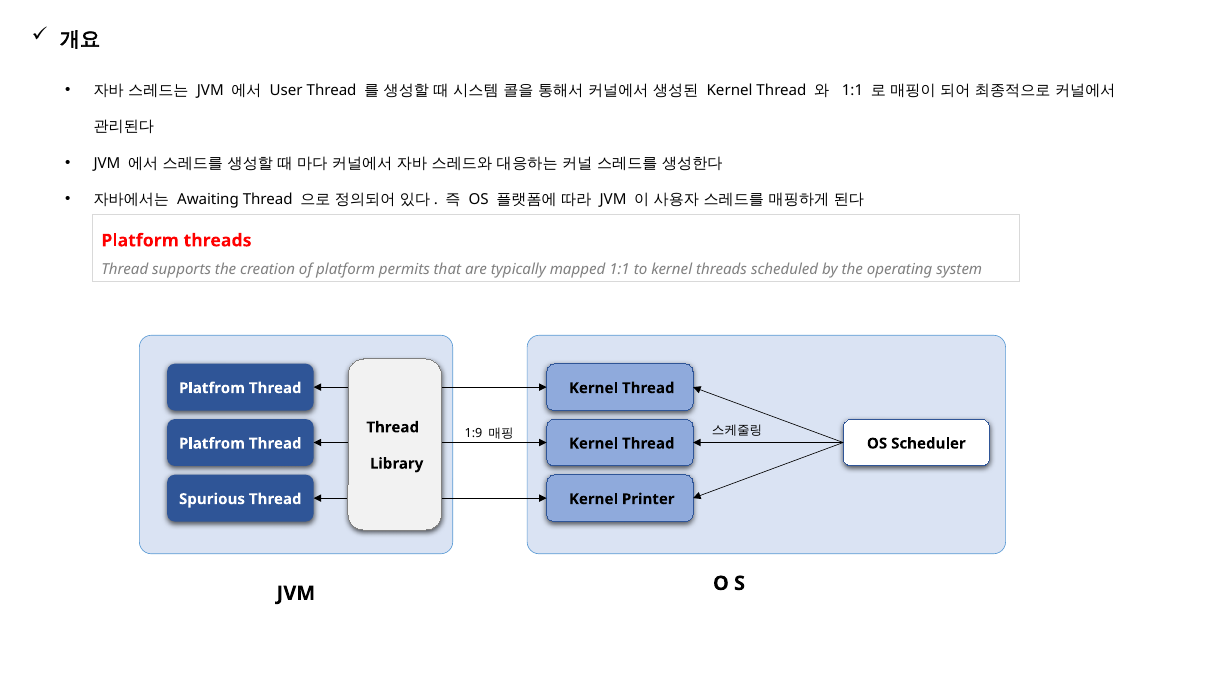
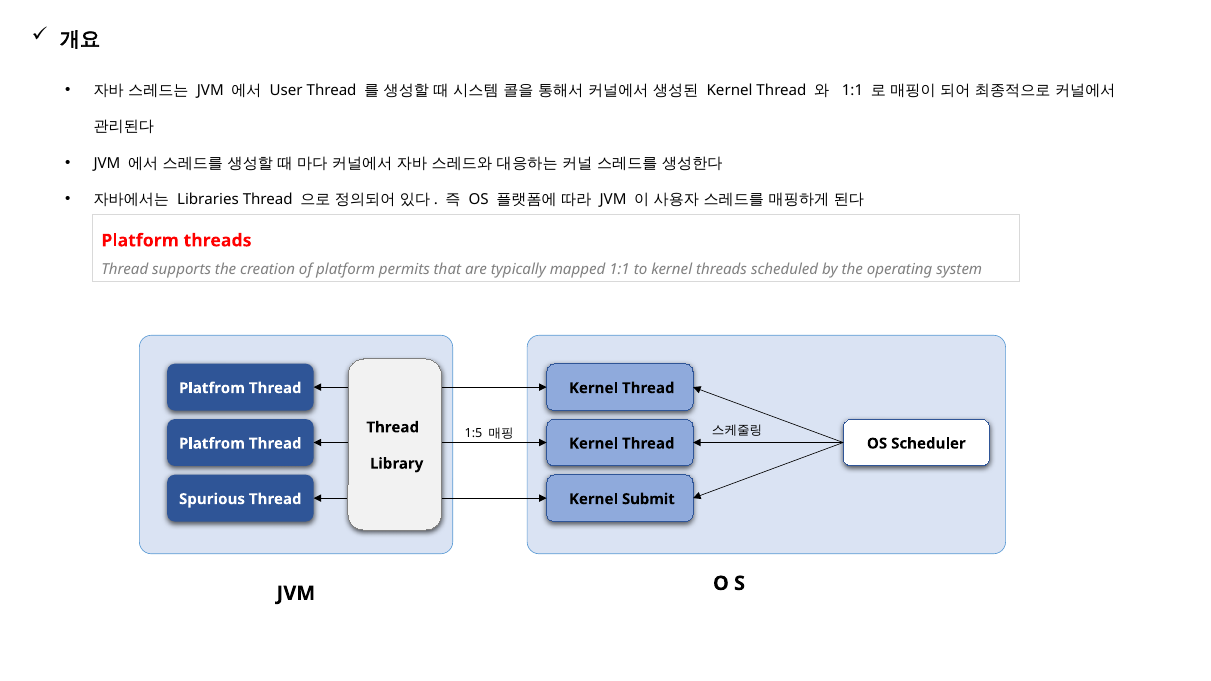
Awaiting: Awaiting -> Libraries
1:9: 1:9 -> 1:5
Printer: Printer -> Submit
